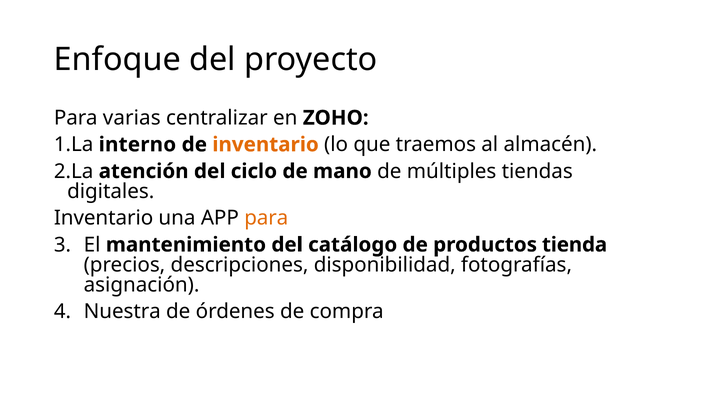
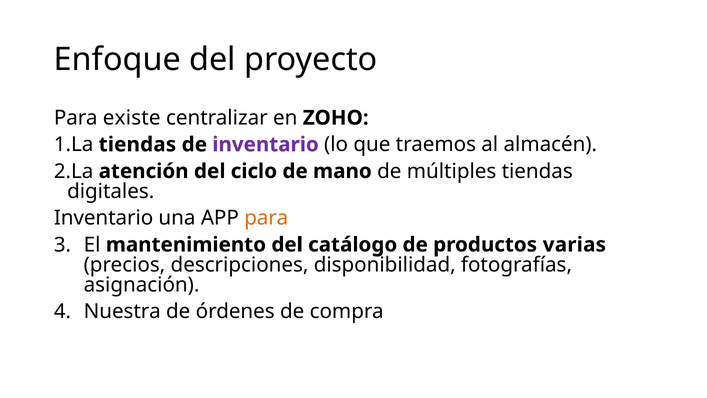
varias: varias -> existe
interno at (137, 144): interno -> tiendas
inventario at (266, 144) colour: orange -> purple
tienda: tienda -> varias
